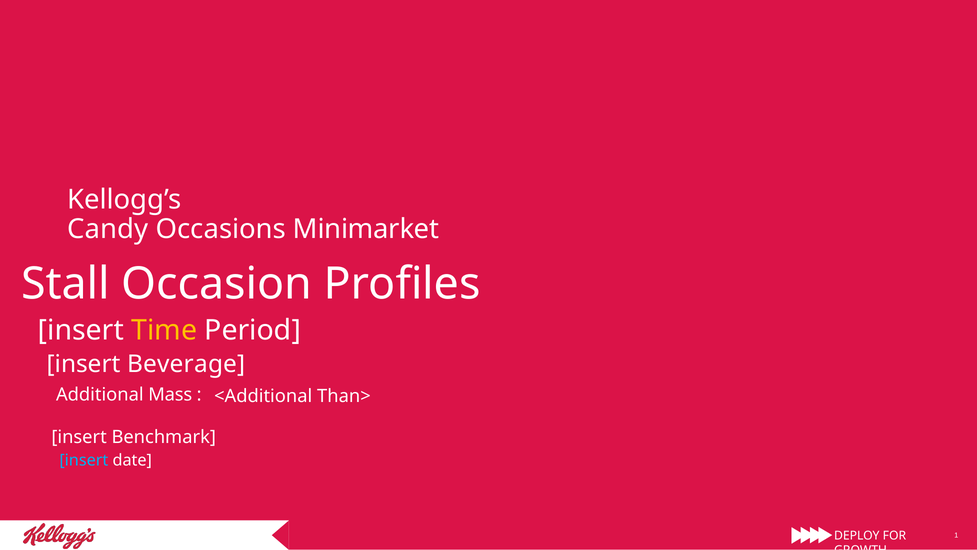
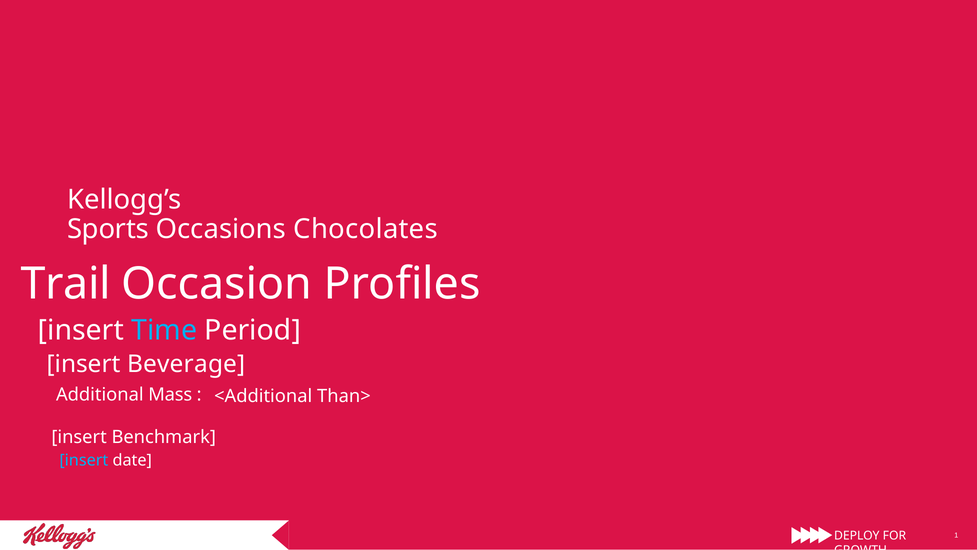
Candy: Candy -> Sports
Minimarket: Minimarket -> Chocolates
Stall: Stall -> Trail
Time colour: yellow -> light blue
